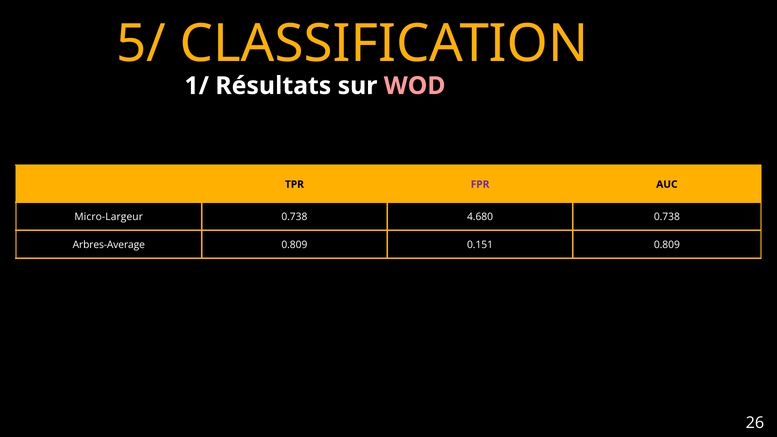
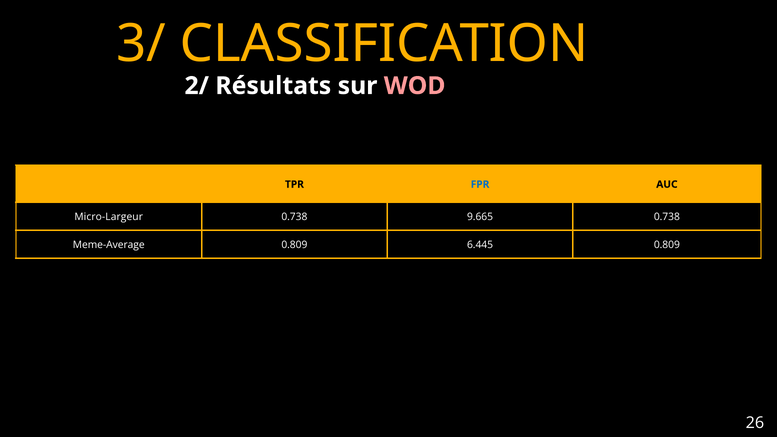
5/: 5/ -> 3/
1/: 1/ -> 2/
FPR colour: purple -> blue
4.680: 4.680 -> 9.665
Arbres-Average: Arbres-Average -> Meme-Average
0.151: 0.151 -> 6.445
